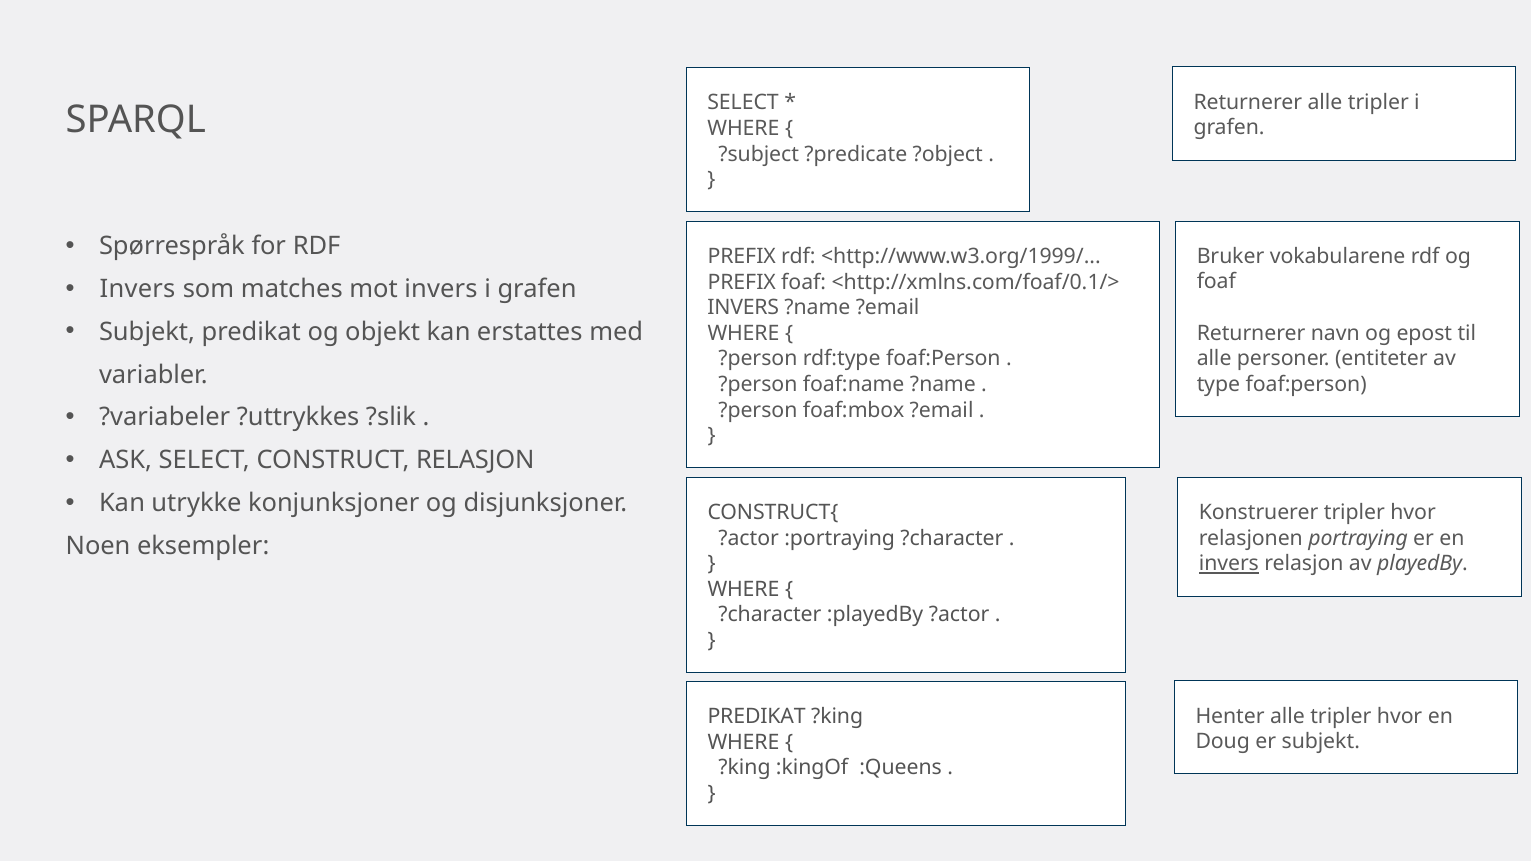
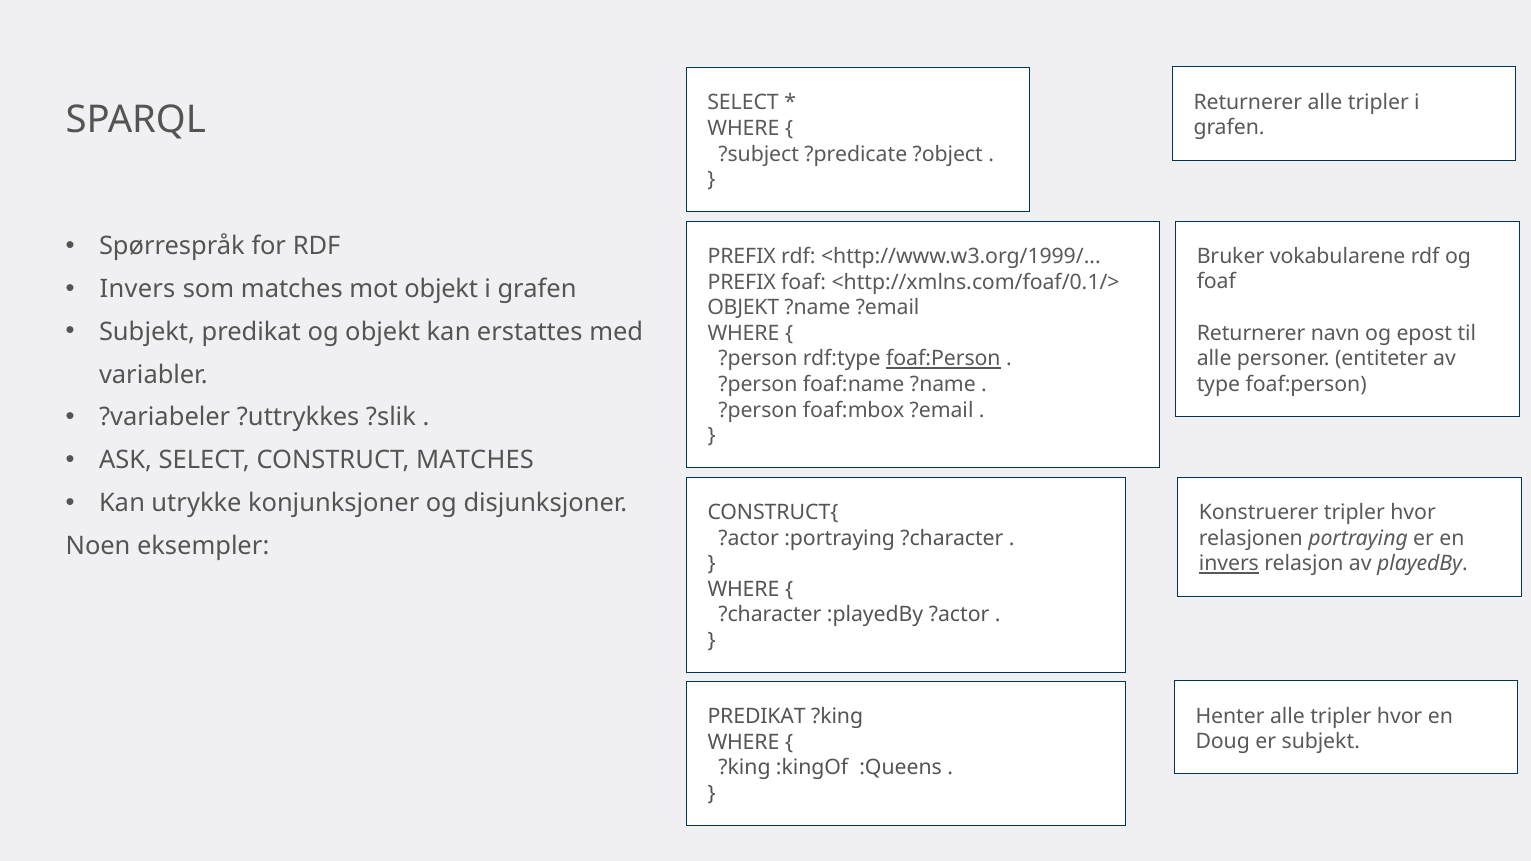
mot invers: invers -> objekt
INVERS at (743, 308): INVERS -> OBJEKT
foaf:Person at (943, 359) underline: none -> present
CONSTRUCT RELASJON: RELASJON -> MATCHES
